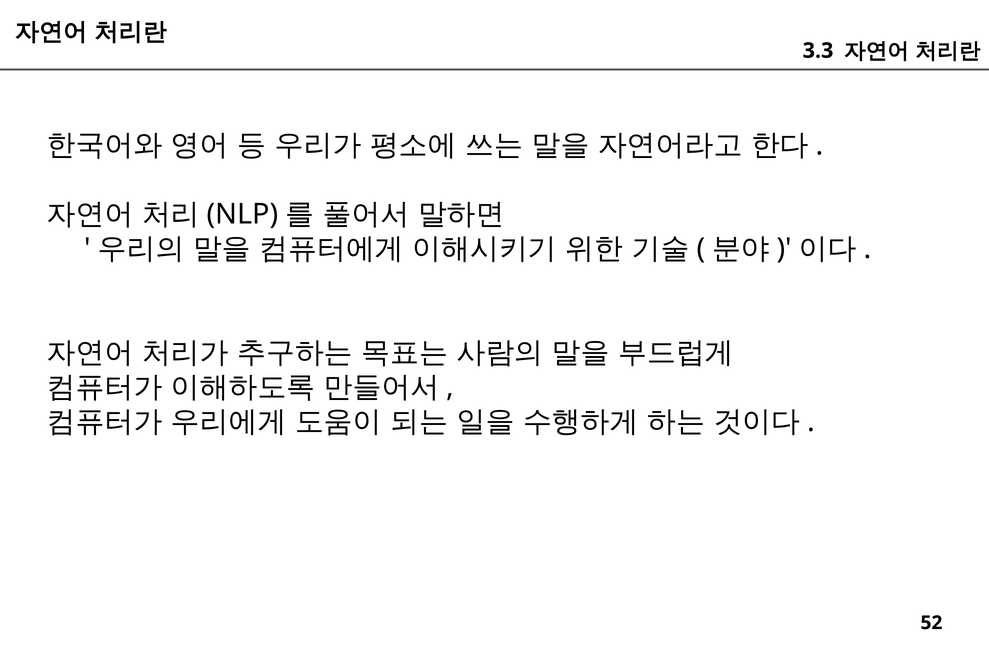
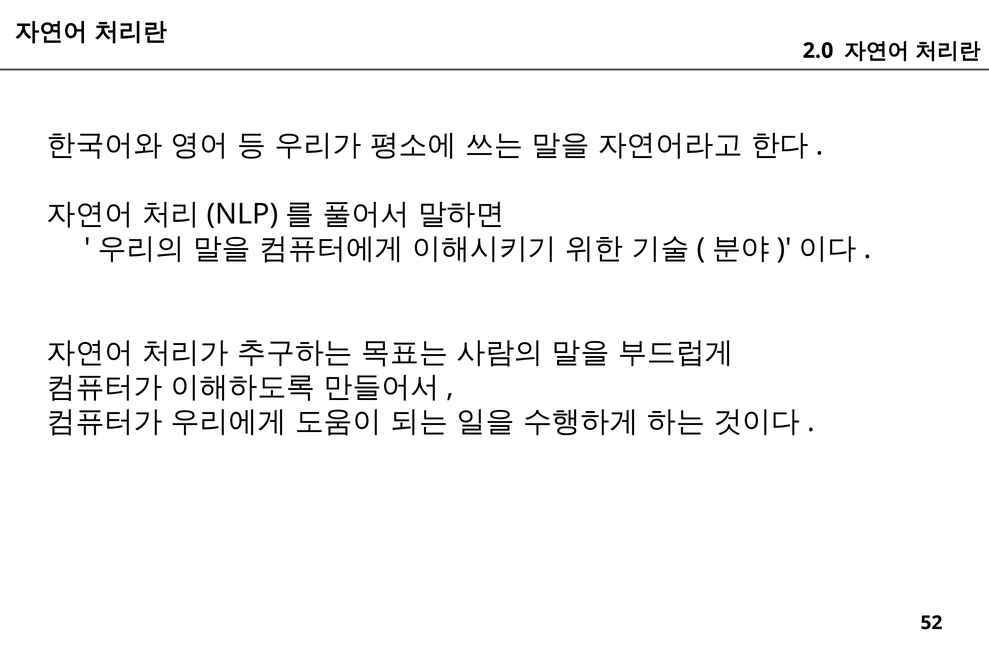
3.3: 3.3 -> 2.0
